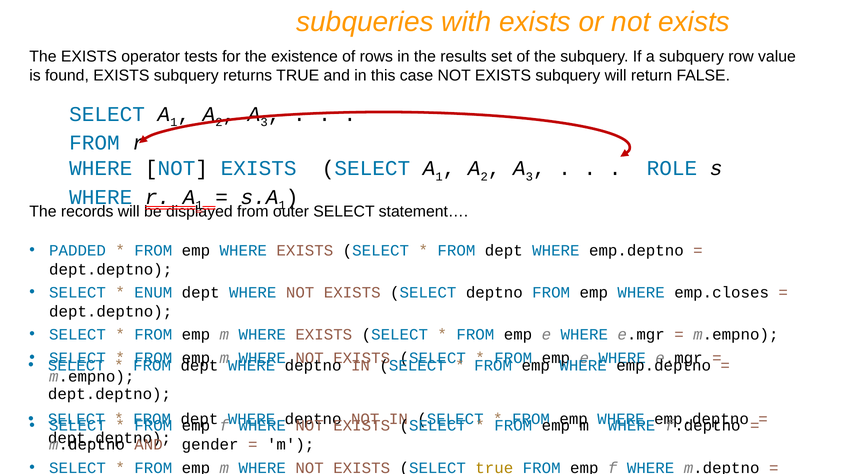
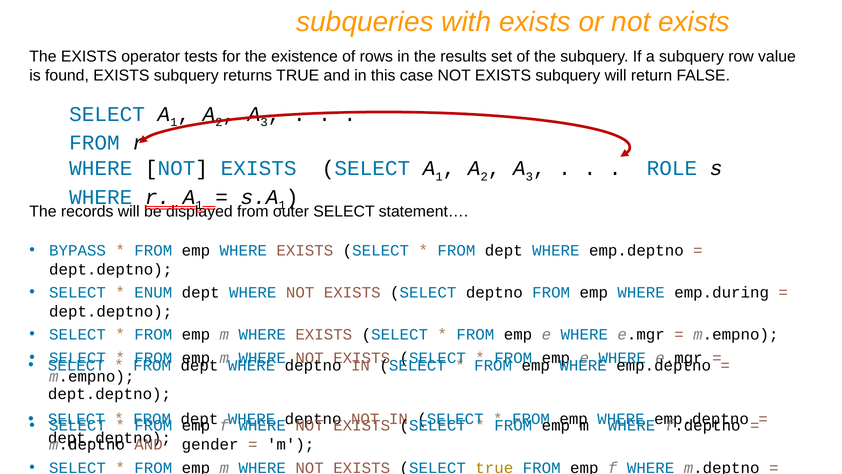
PADDED: PADDED -> BYPASS
emp.closes: emp.closes -> emp.during
